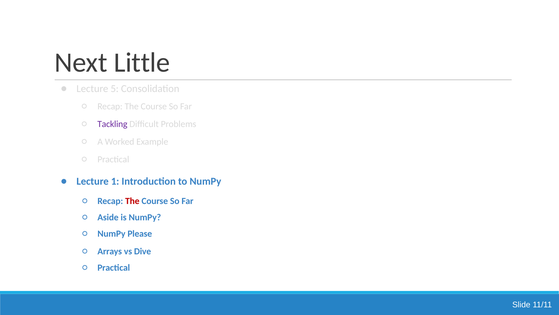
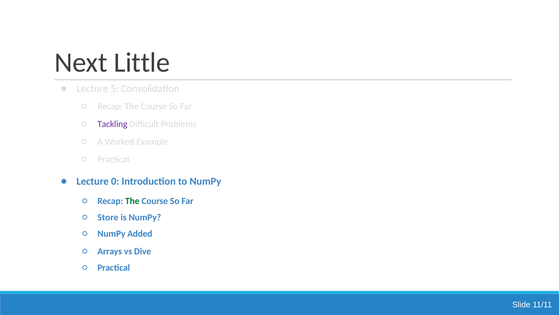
1: 1 -> 0
The at (132, 201) colour: red -> green
Aside: Aside -> Store
Please: Please -> Added
